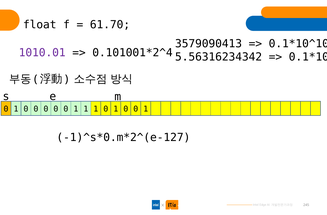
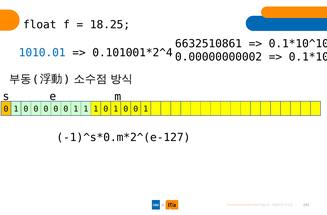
61.70: 61.70 -> 18.25
3579090413: 3579090413 -> 6632510861
1010.01 colour: purple -> blue
5.56316234342: 5.56316234342 -> 0.00000000002
